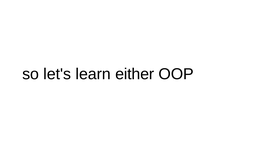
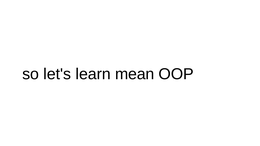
either: either -> mean
